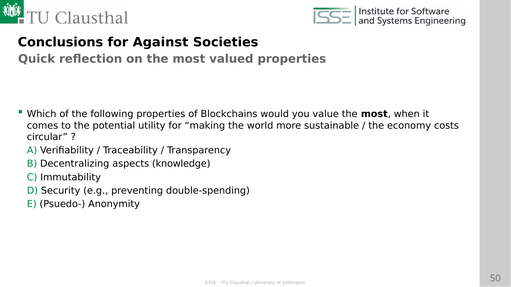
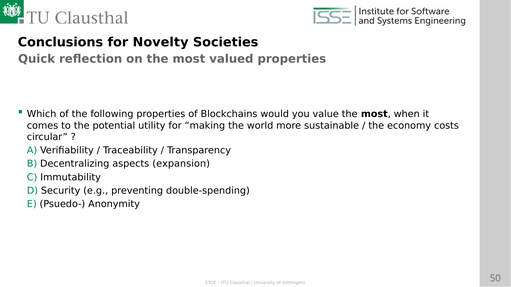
Against: Against -> Novelty
knowledge: knowledge -> expansion
